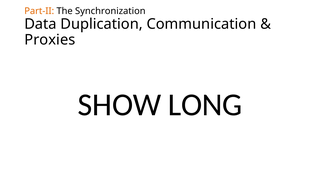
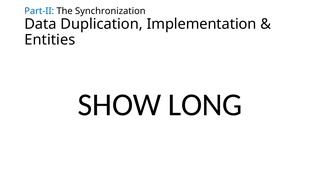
Part-II colour: orange -> blue
Communication: Communication -> Implementation
Proxies: Proxies -> Entities
